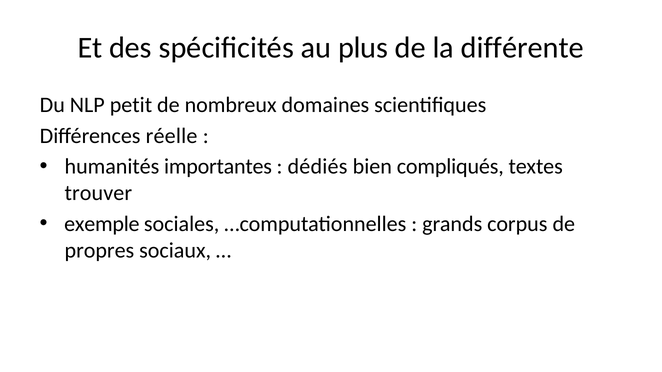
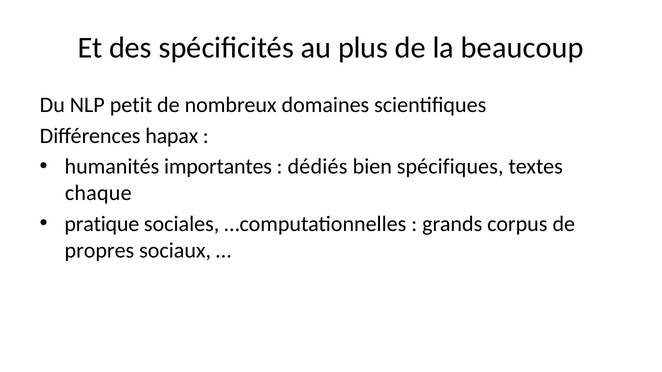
différente: différente -> beaucoup
réelle: réelle -> hapax
compliqués: compliqués -> spécifiques
trouver: trouver -> chaque
exemple: exemple -> pratique
